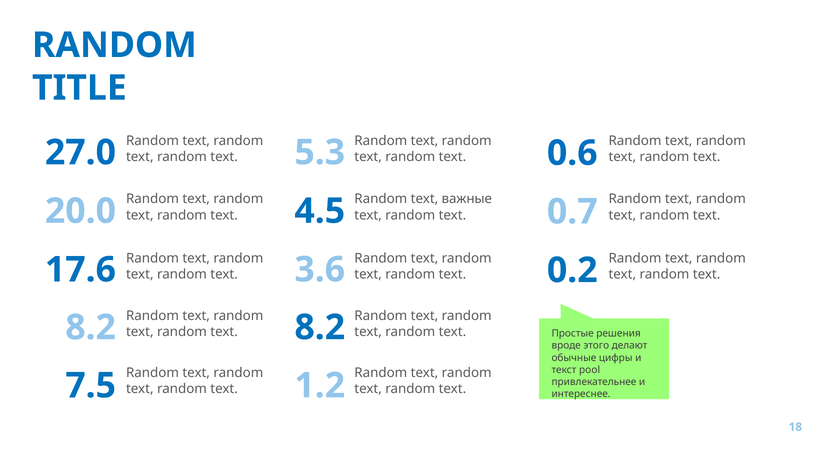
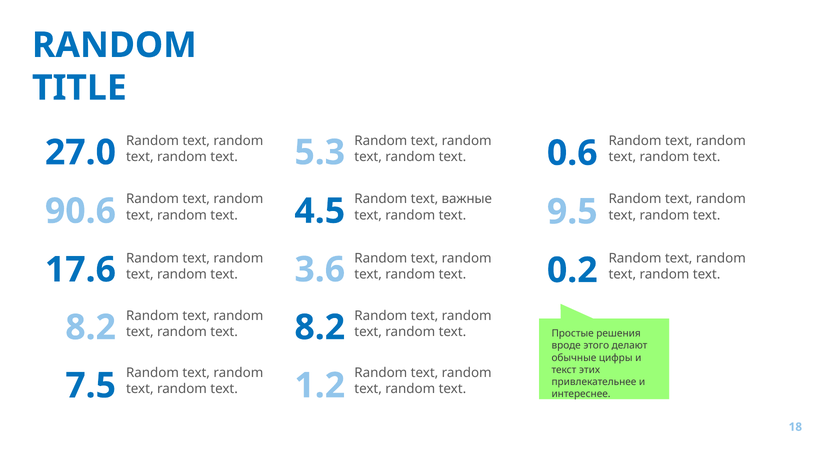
20.0: 20.0 -> 90.6
0.7: 0.7 -> 9.5
pool: pool -> этих
